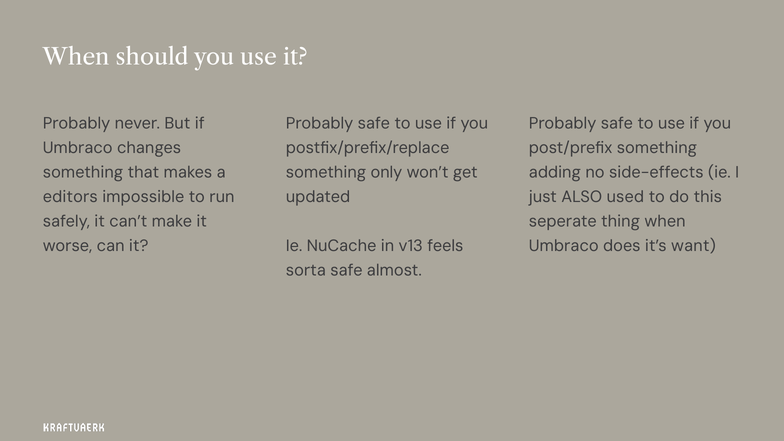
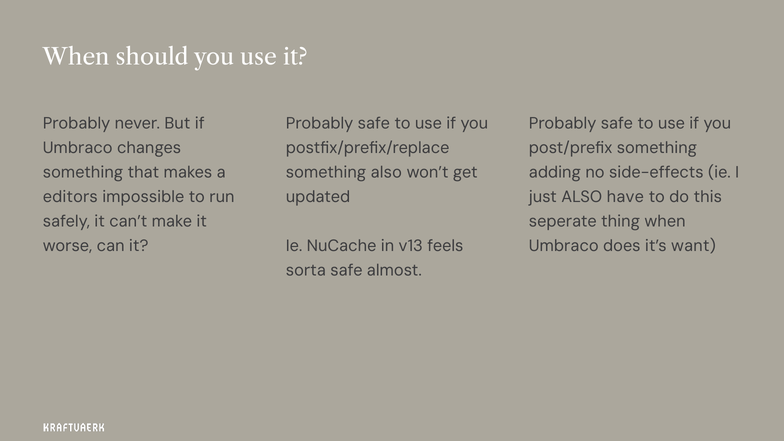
something only: only -> also
used: used -> have
